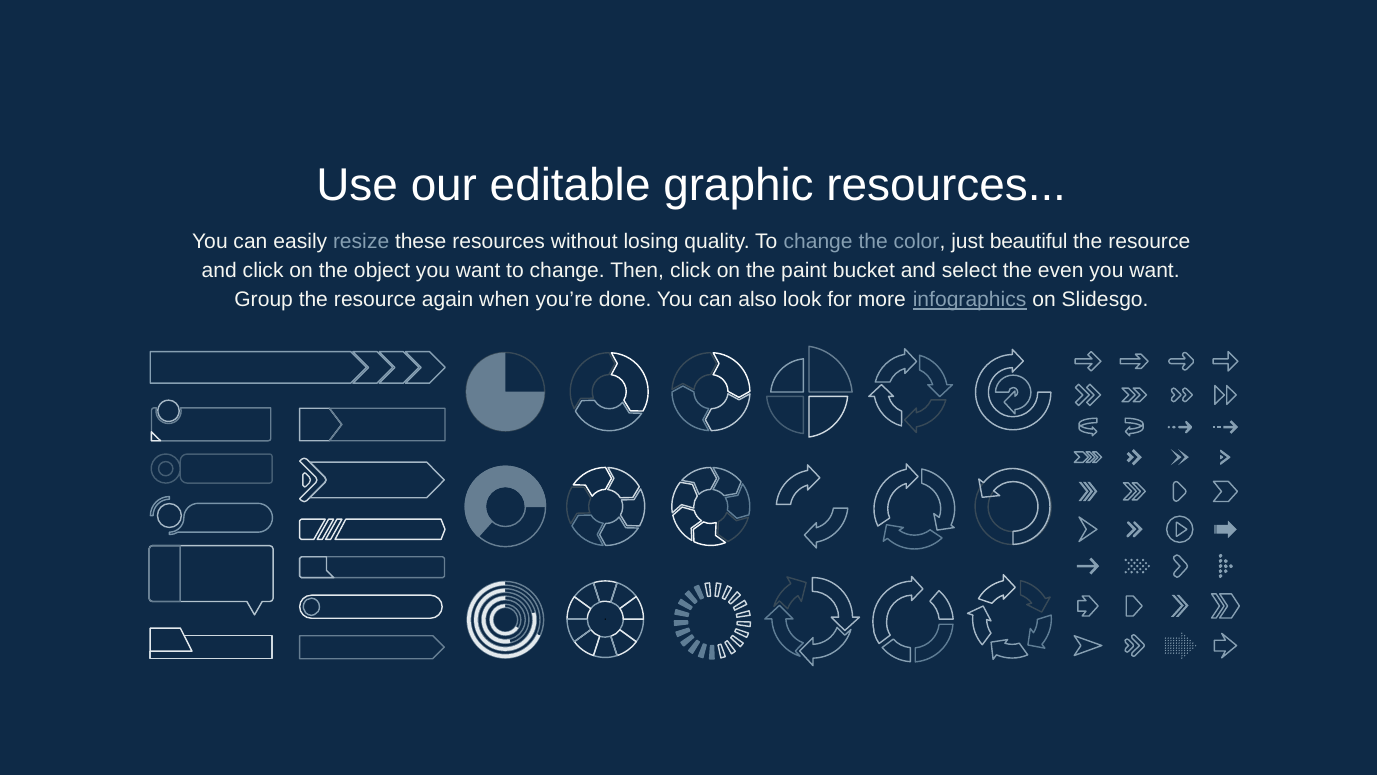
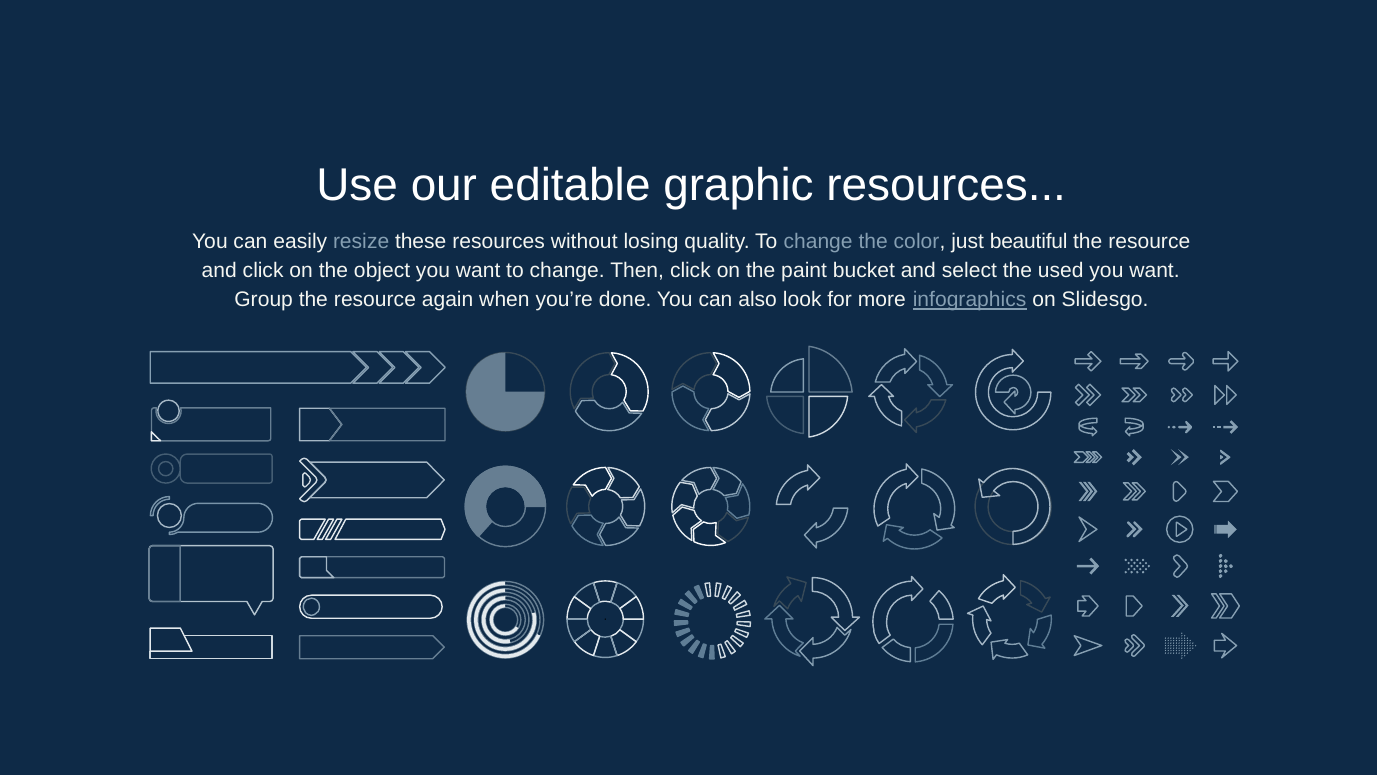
even: even -> used
